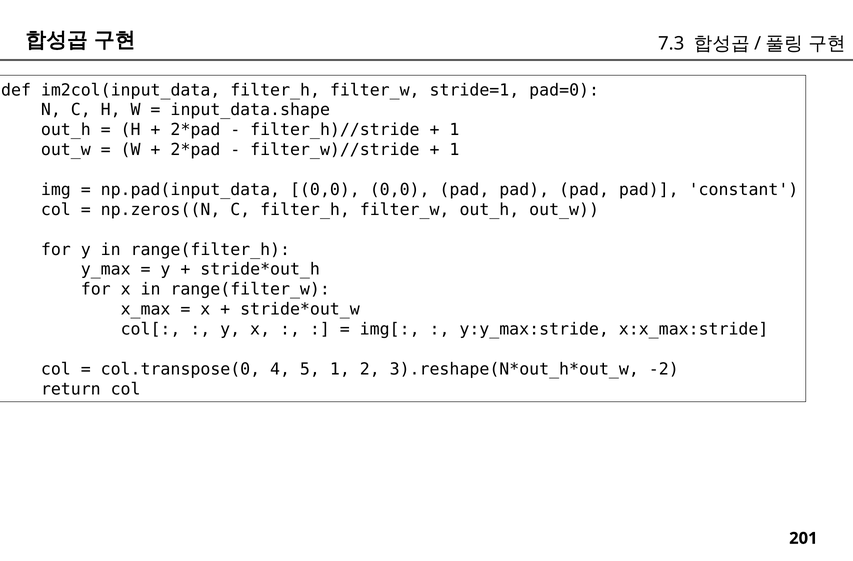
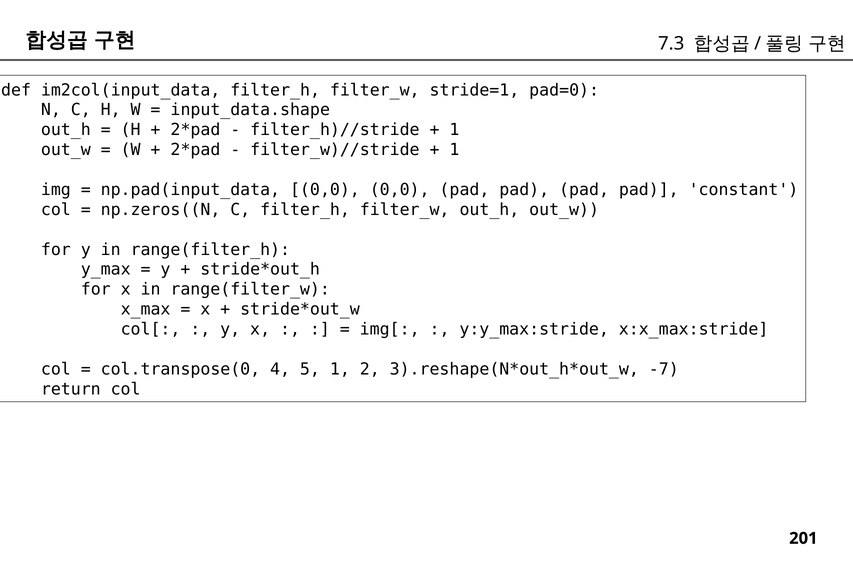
-2: -2 -> -7
